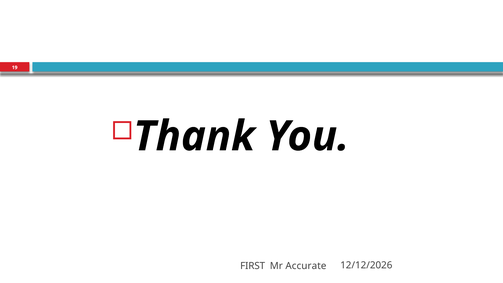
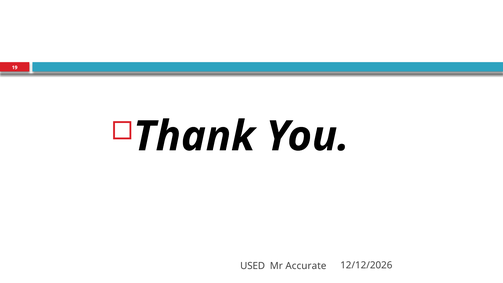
FIRST: FIRST -> USED
